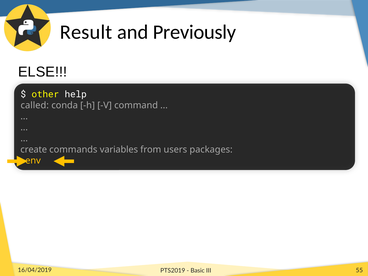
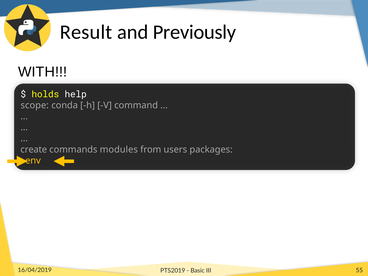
ELSE: ELSE -> WITH
other: other -> holds
called: called -> scope
variables: variables -> modules
